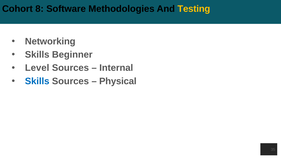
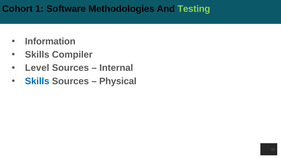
8: 8 -> 1
Testing colour: yellow -> light green
Networking: Networking -> Information
Beginner: Beginner -> Compiler
